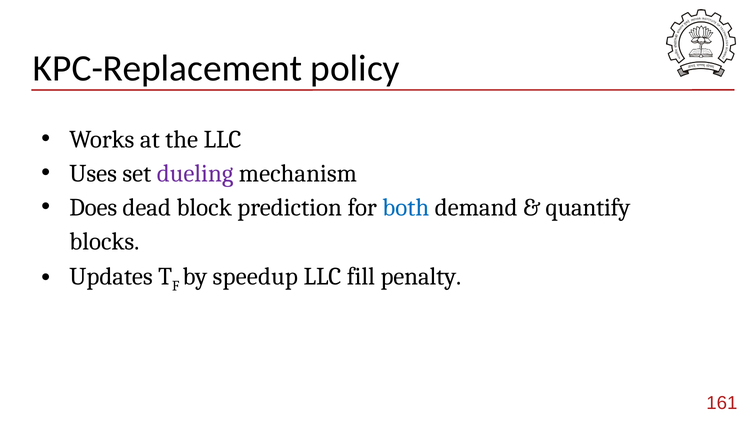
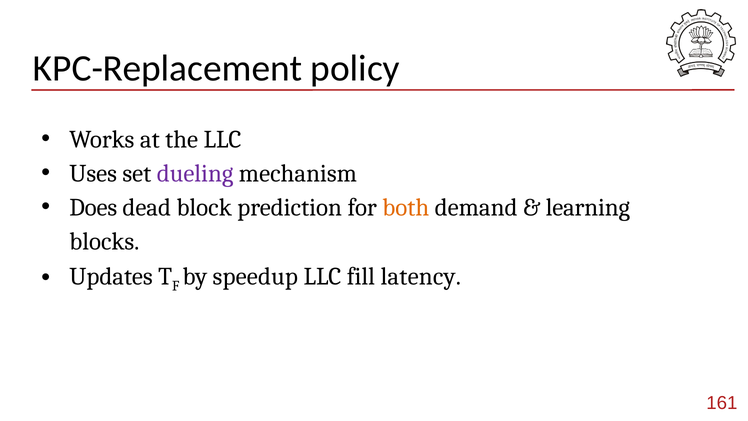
both colour: blue -> orange
quantify: quantify -> learning
penalty: penalty -> latency
